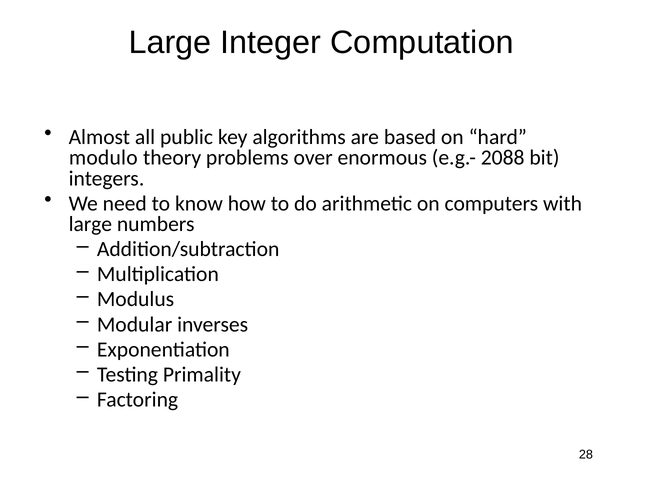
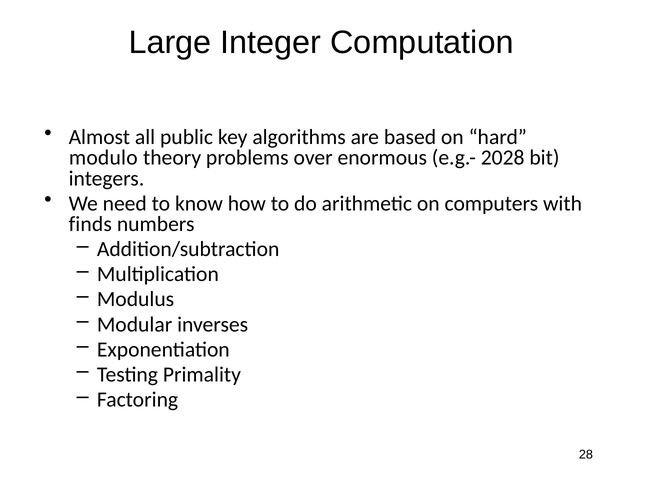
2088: 2088 -> 2028
large at (90, 224): large -> finds
